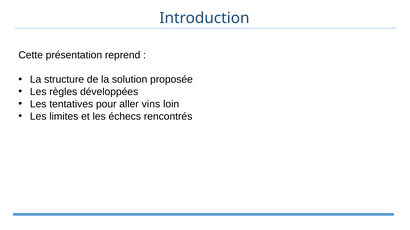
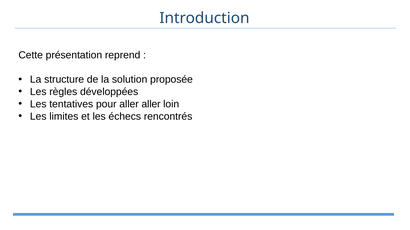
aller vins: vins -> aller
